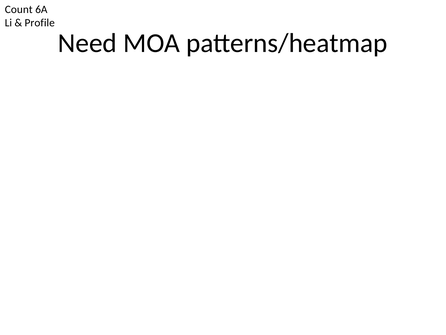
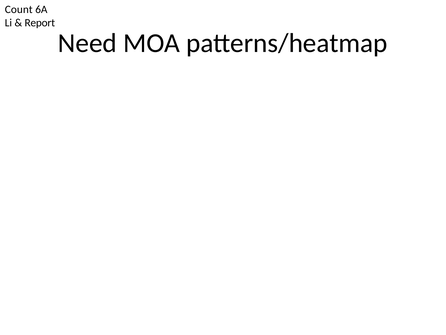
Profile: Profile -> Report
